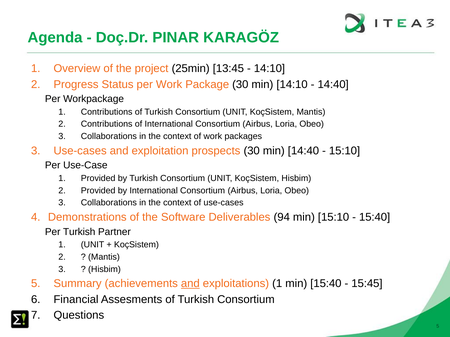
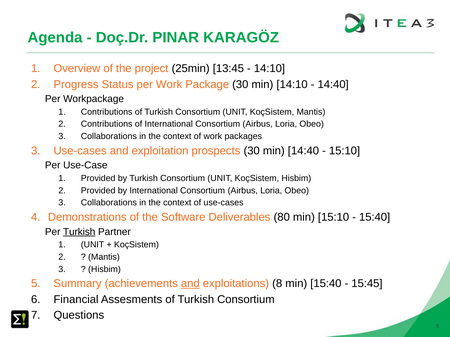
94: 94 -> 80
Turkish at (79, 232) underline: none -> present
exploitations 1: 1 -> 8
